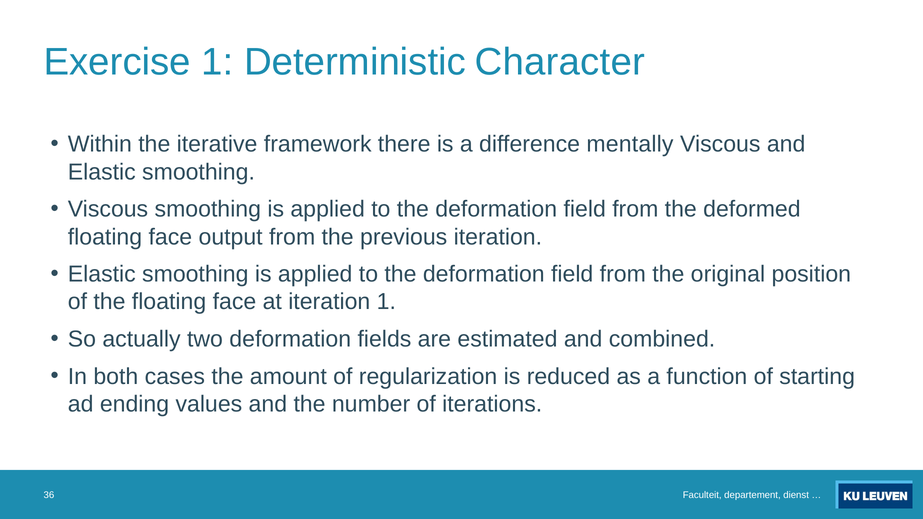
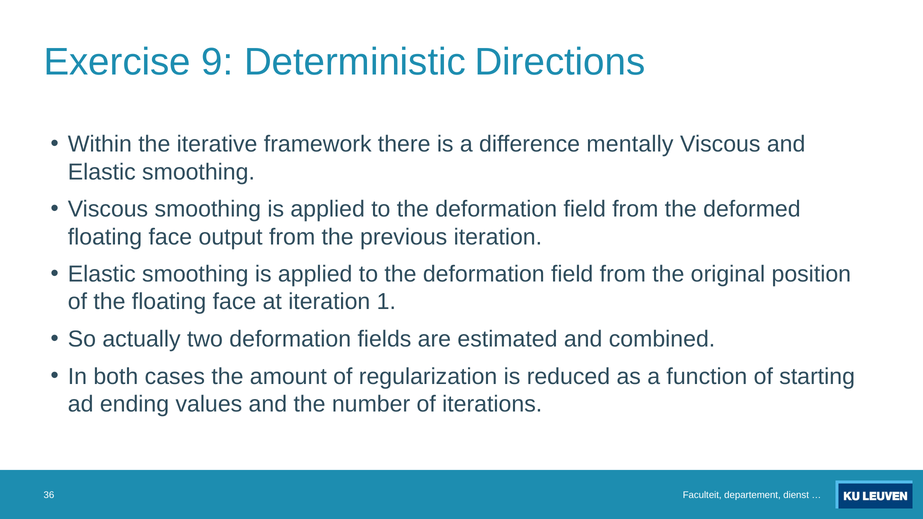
Exercise 1: 1 -> 9
Character: Character -> Directions
